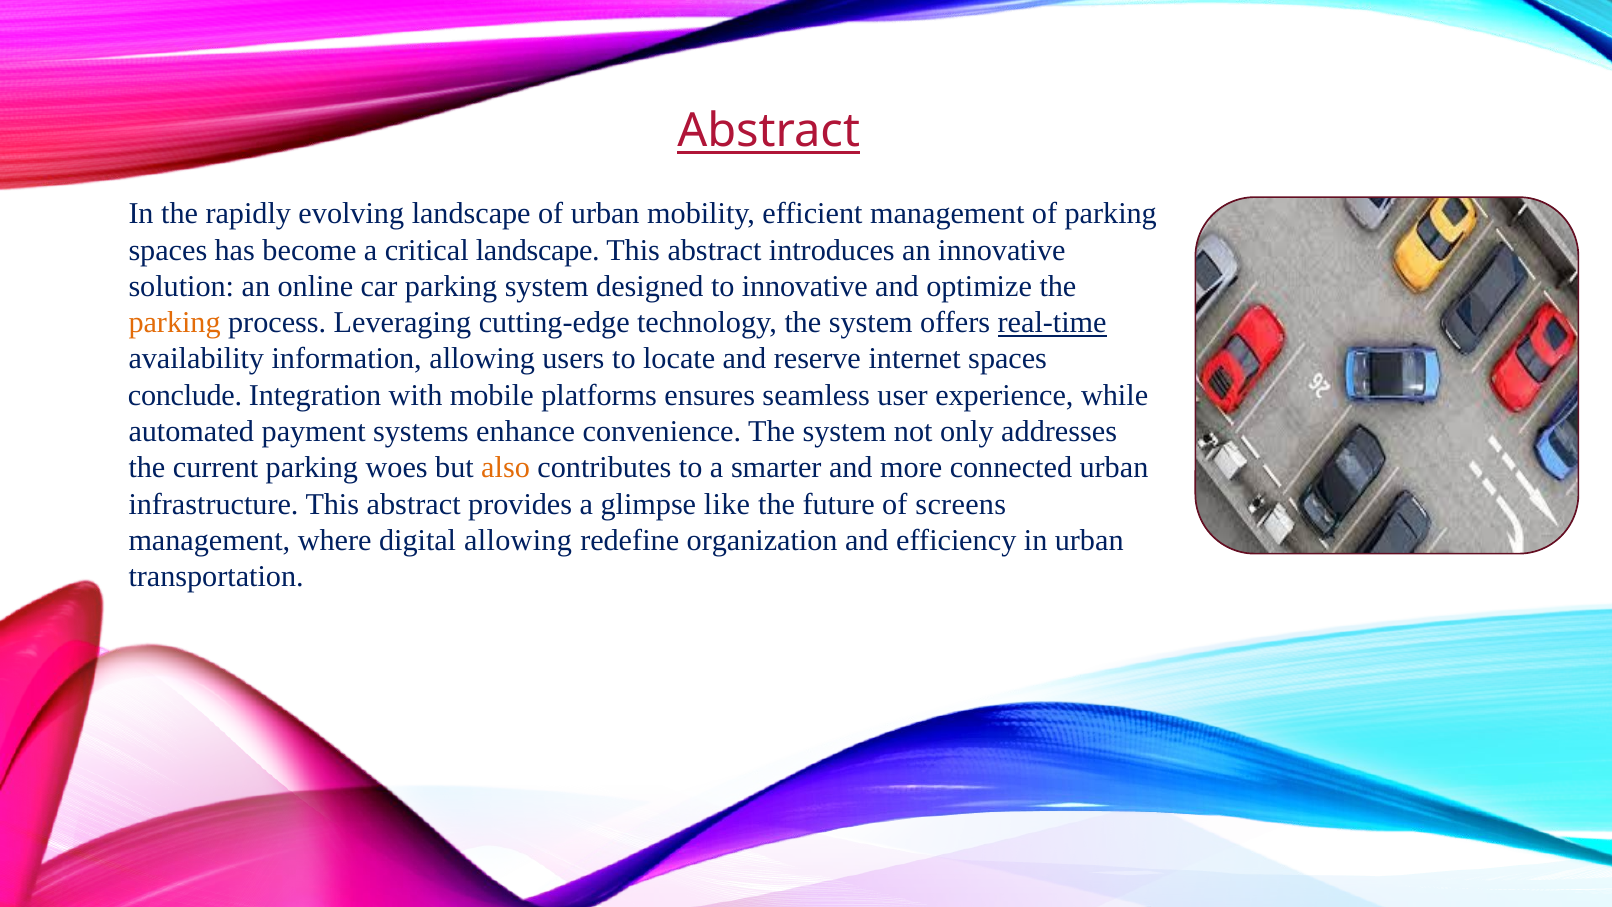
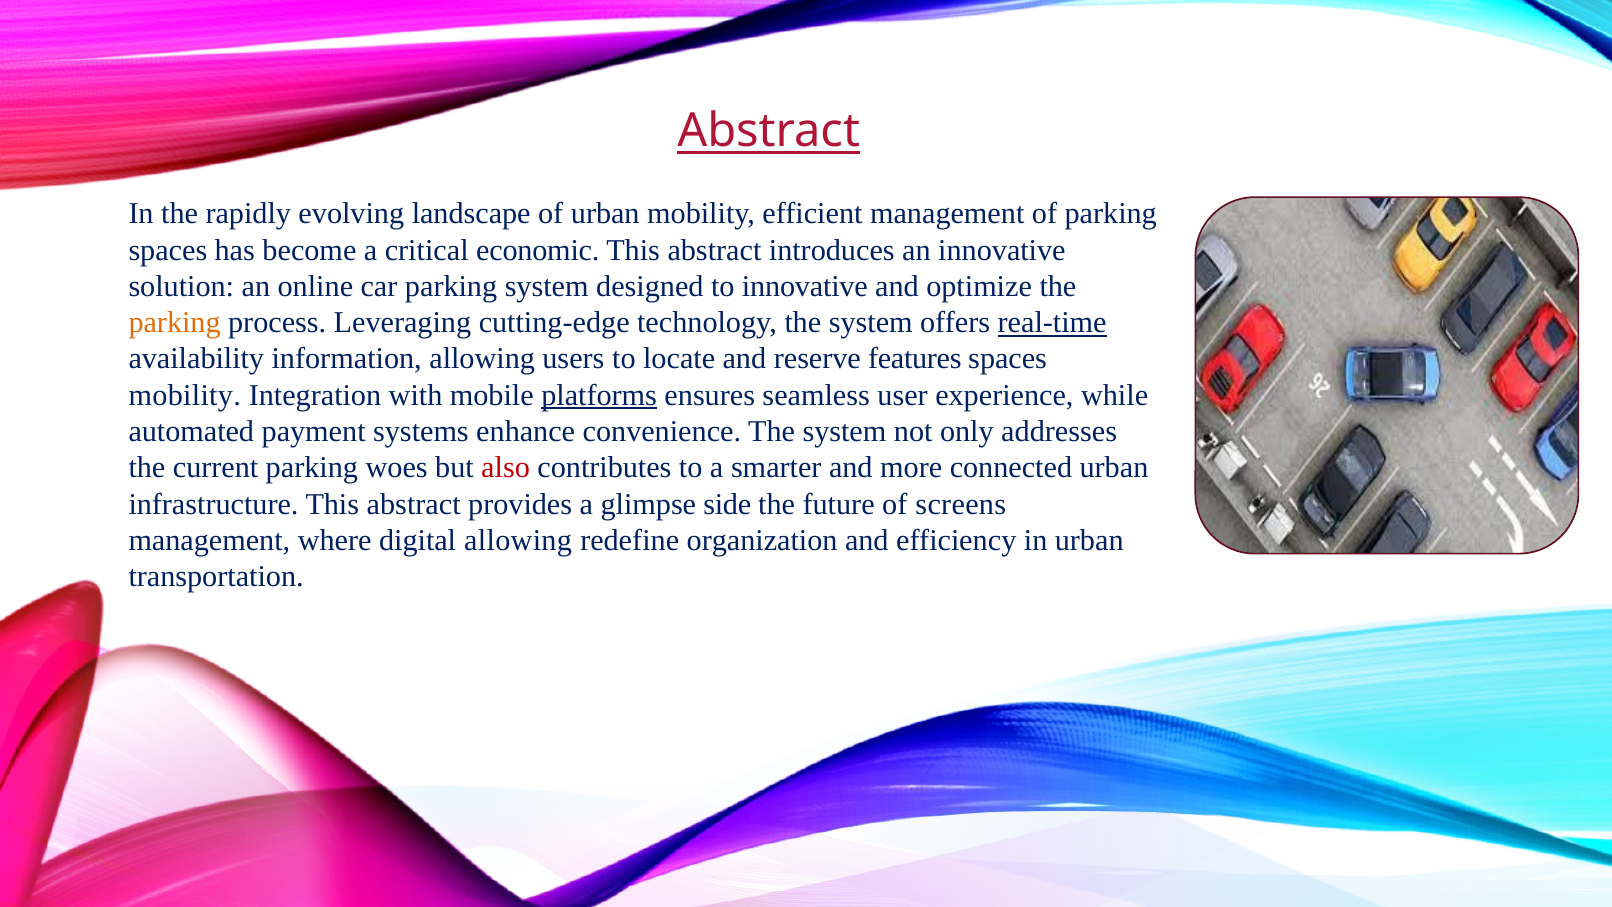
critical landscape: landscape -> economic
internet: internet -> features
conclude at (185, 395): conclude -> mobility
platforms underline: none -> present
also colour: orange -> red
like: like -> side
